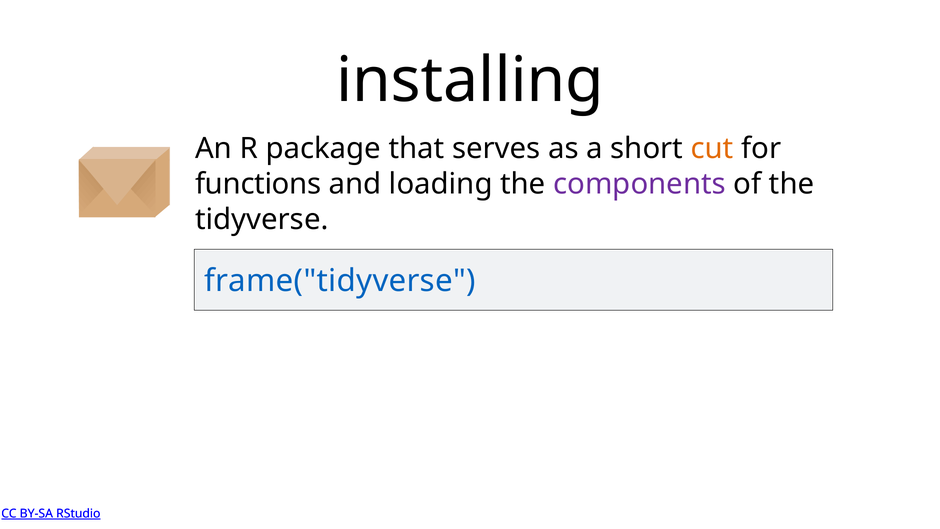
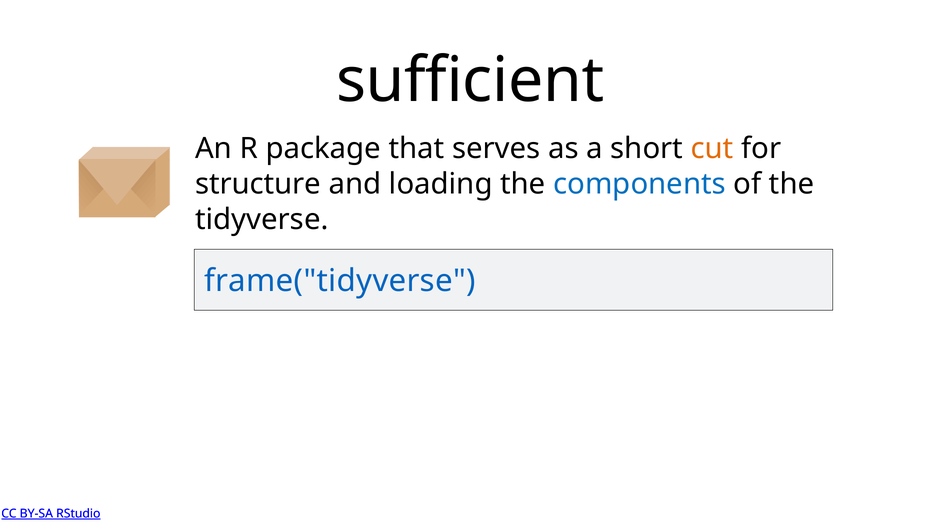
installing: installing -> sufficient
functions: functions -> structure
components colour: purple -> blue
